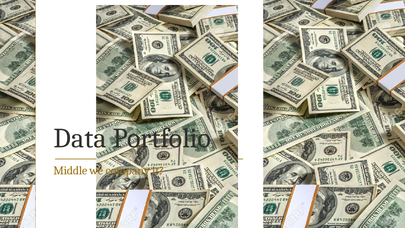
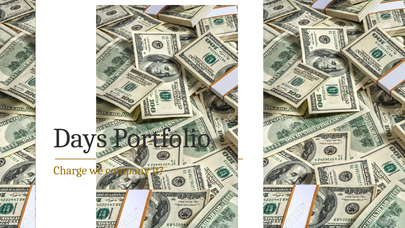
Data: Data -> Days
Middle: Middle -> Charge
